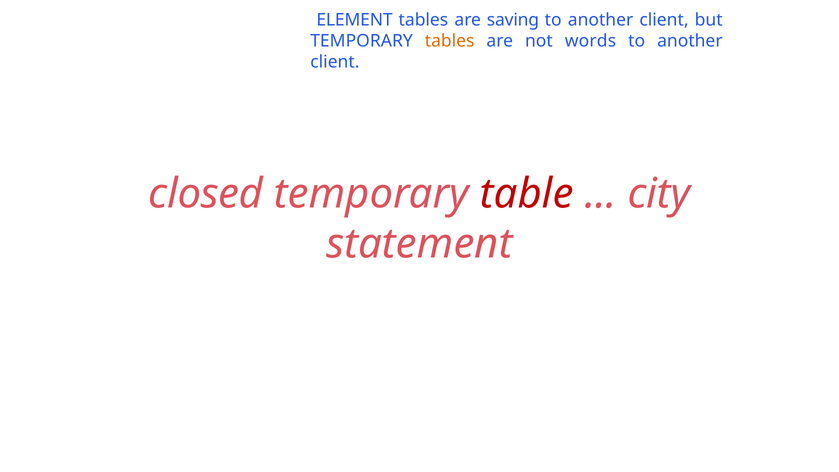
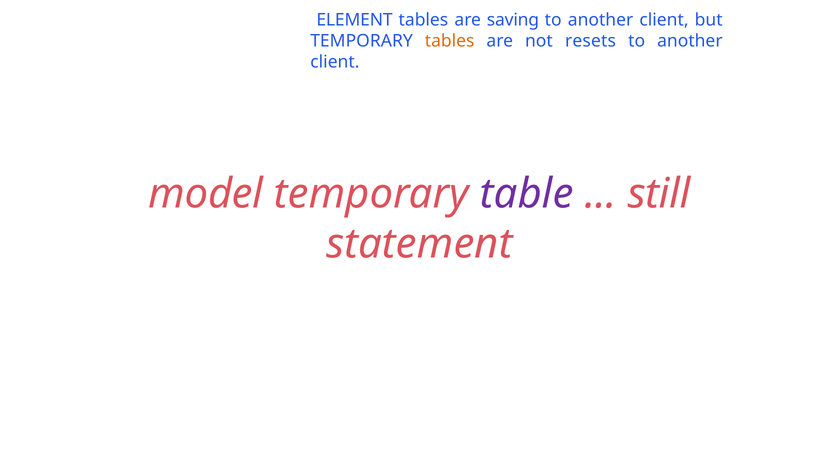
words: words -> resets
closed: closed -> model
table colour: red -> purple
city: city -> still
